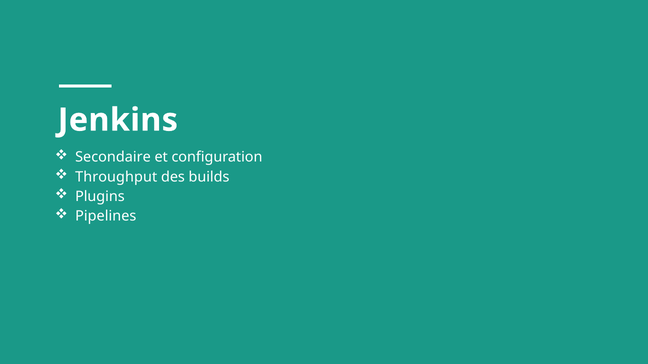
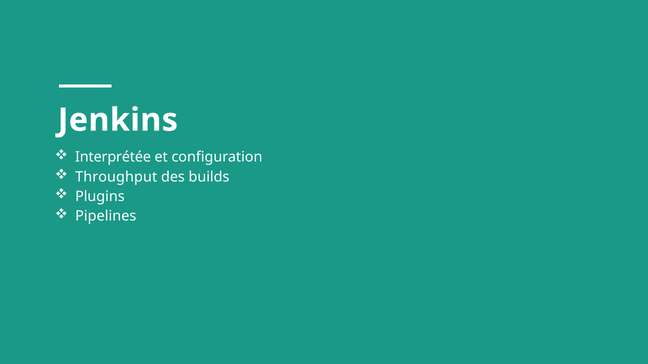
Secondaire: Secondaire -> Interprétée
